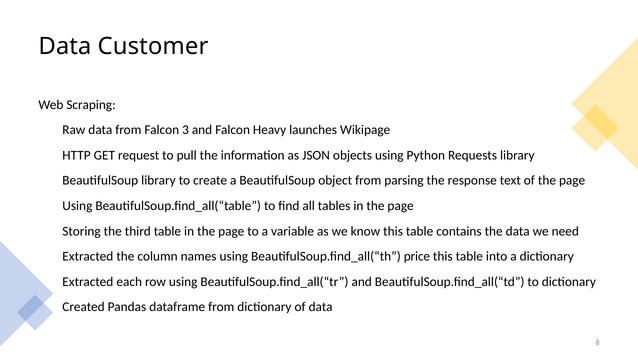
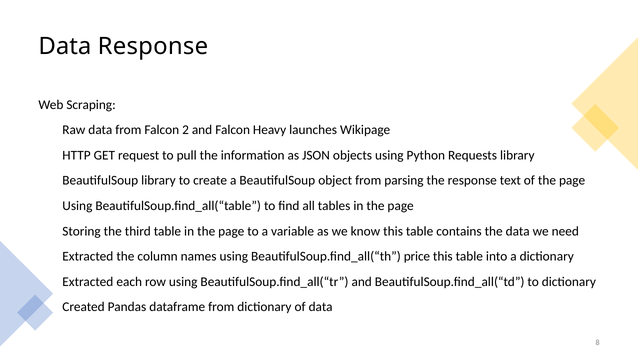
Data Customer: Customer -> Response
3: 3 -> 2
